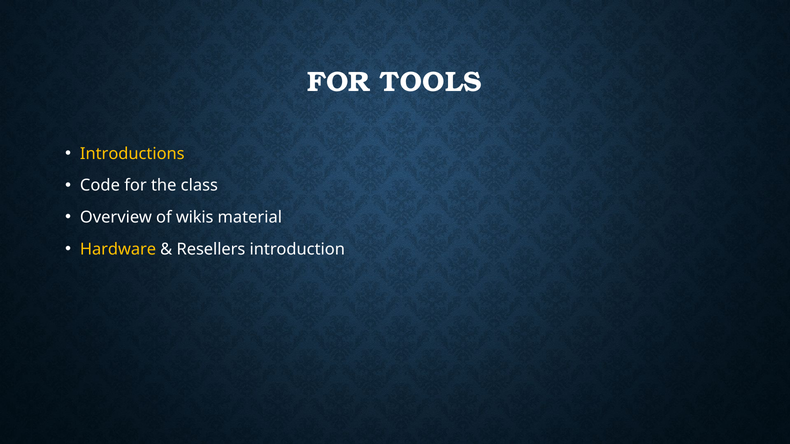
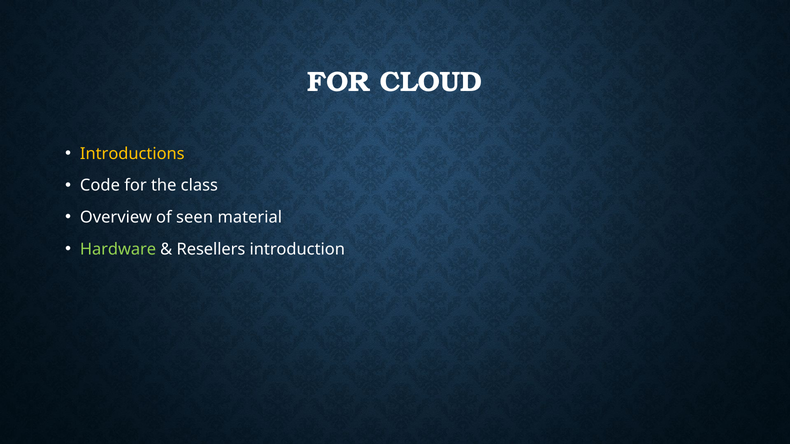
TOOLS: TOOLS -> CLOUD
wikis: wikis -> seen
Hardware colour: yellow -> light green
